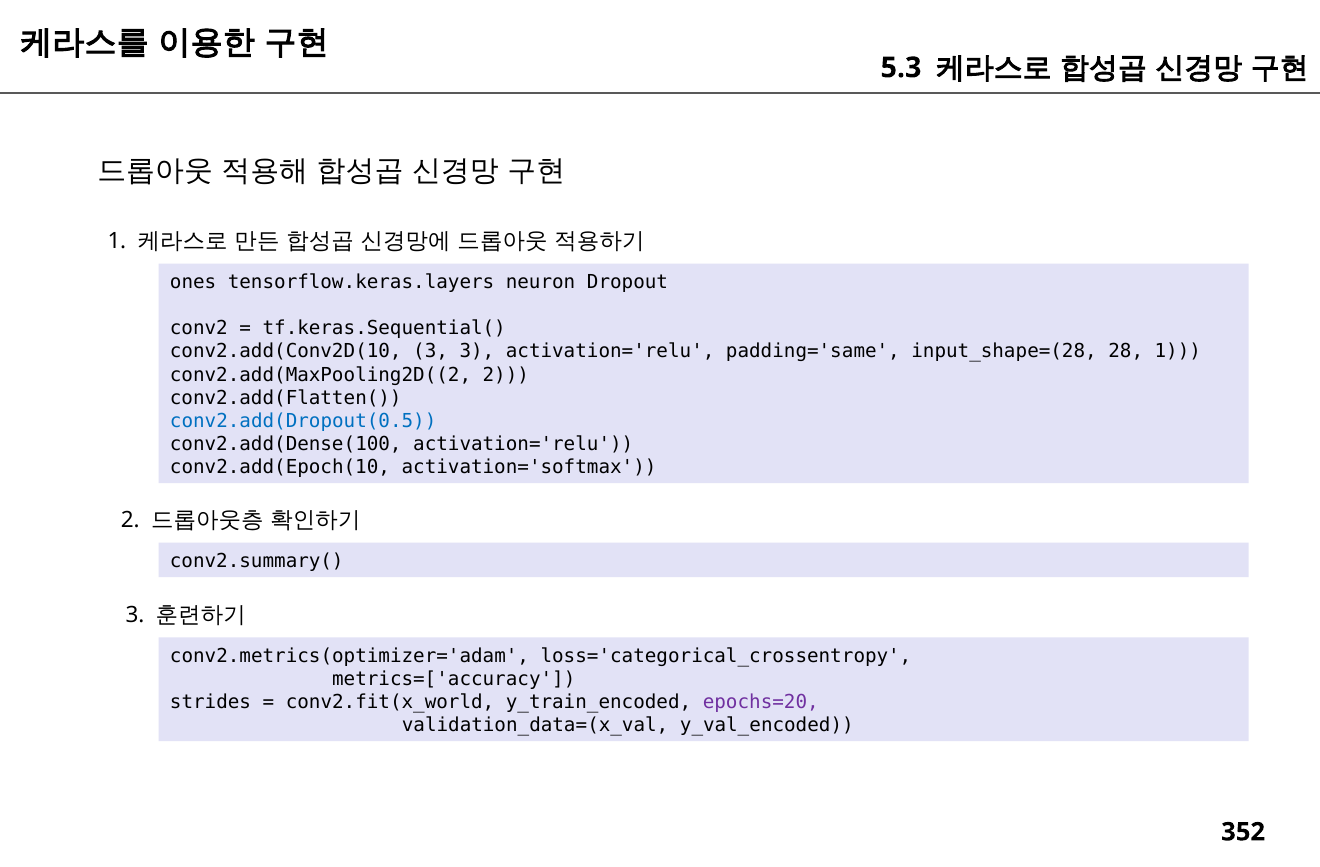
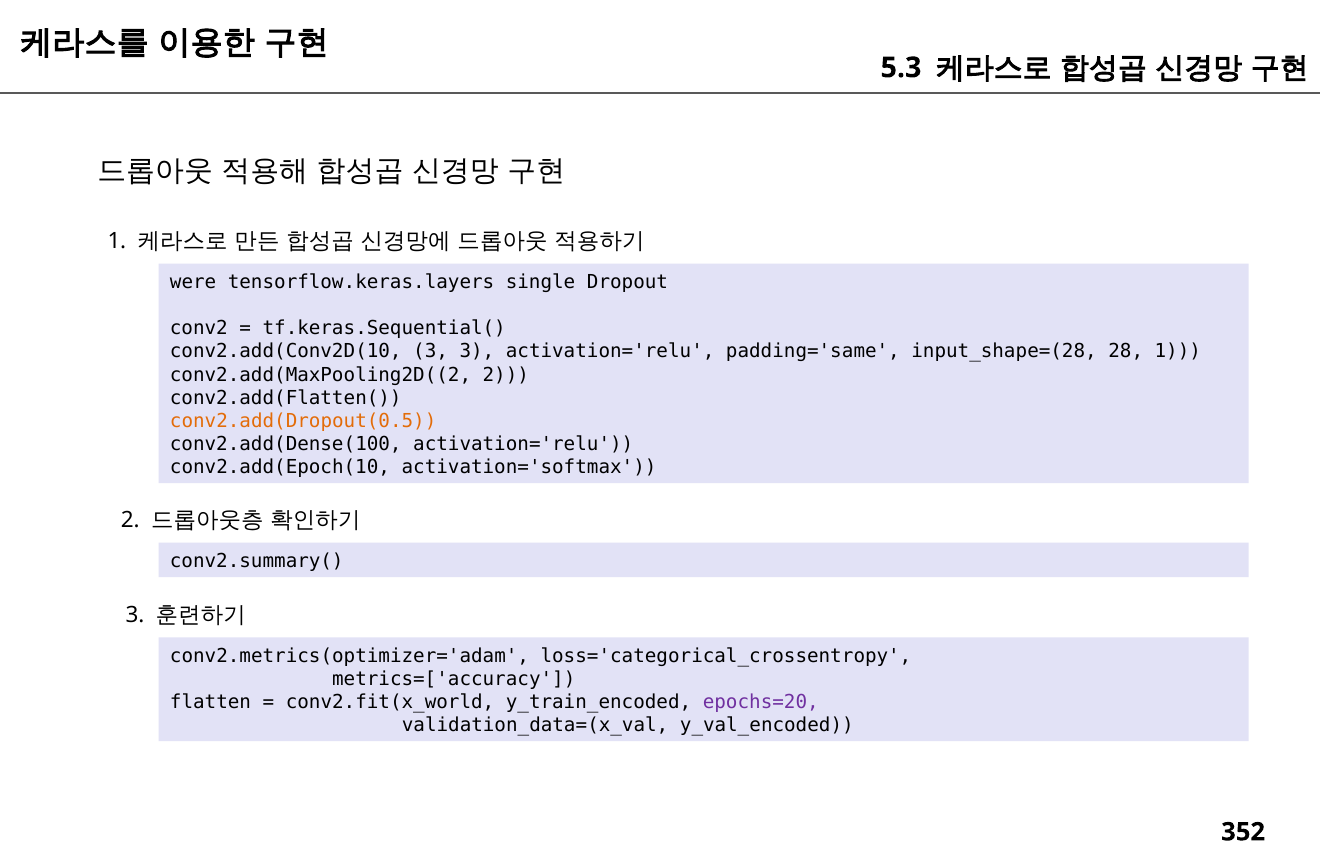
ones: ones -> were
neuron: neuron -> single
conv2.add(Dropout(0.5 colour: blue -> orange
strides: strides -> flatten
